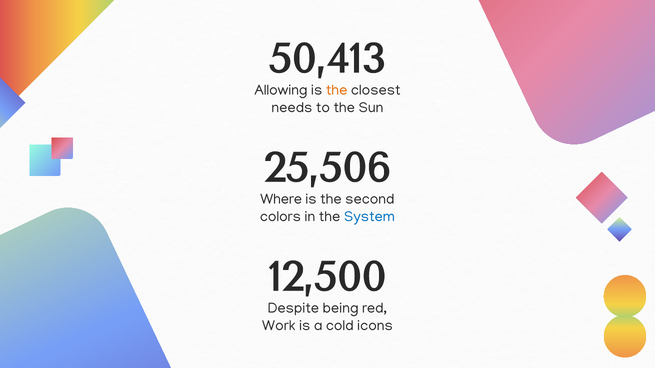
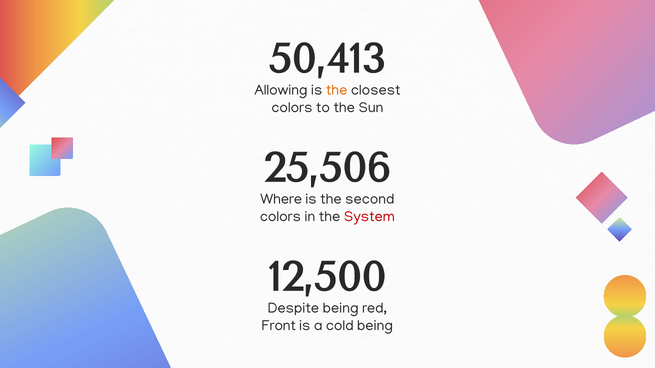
needs at (292, 108): needs -> colors
System colour: blue -> red
Work: Work -> Front
cold icons: icons -> being
